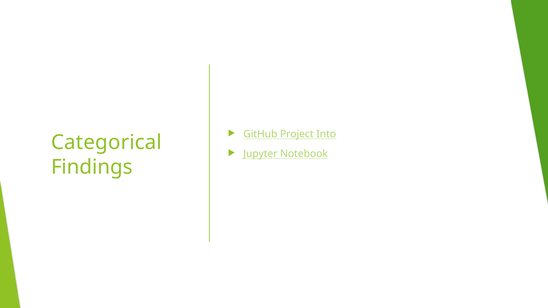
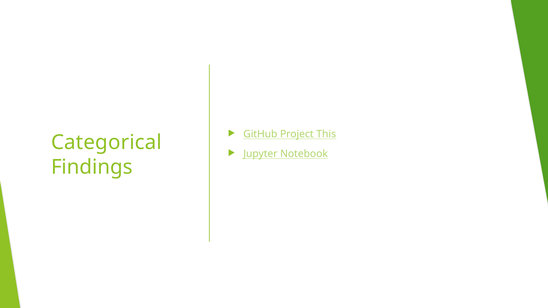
Into: Into -> This
